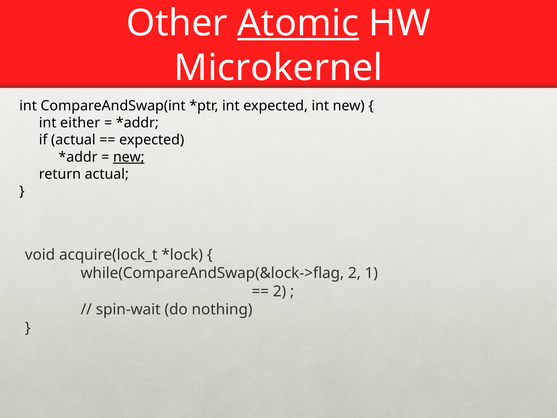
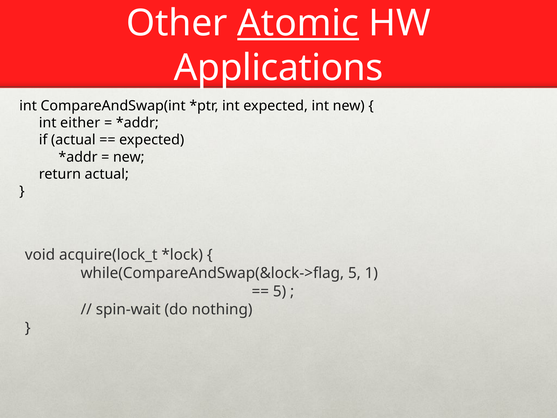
Microkernel: Microkernel -> Applications
new at (129, 157) underline: present -> none
while(CompareAndSwap(&lock->flag 2: 2 -> 5
2 at (280, 291): 2 -> 5
